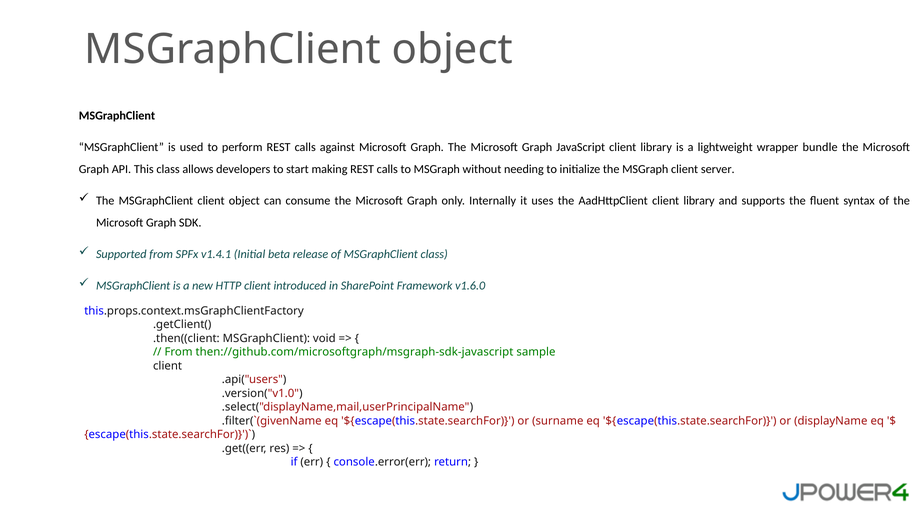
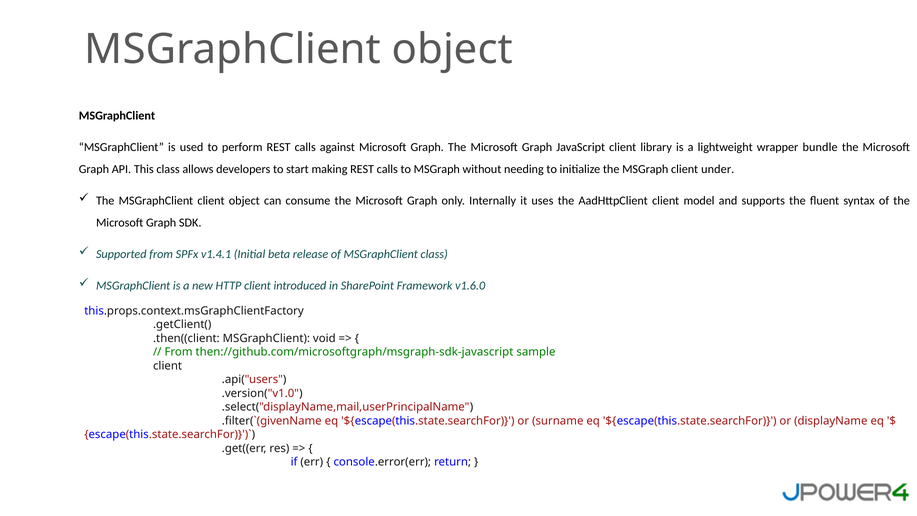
server: server -> under
AadHttpClient client library: library -> model
